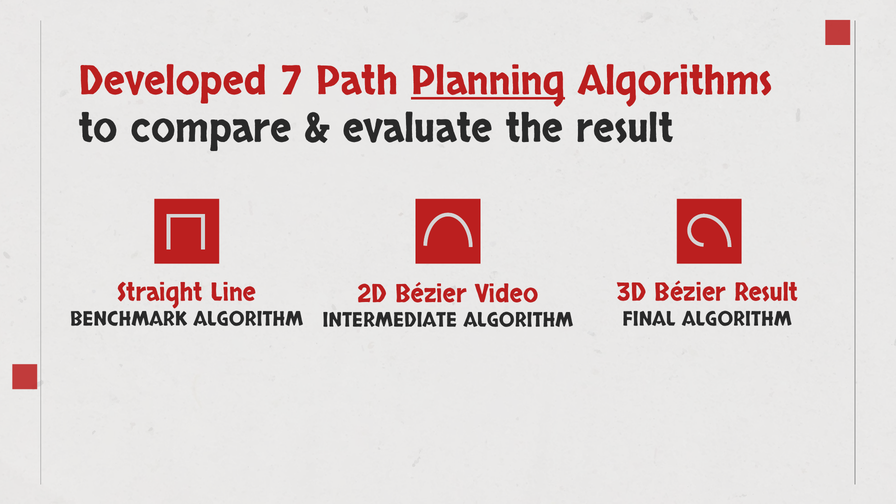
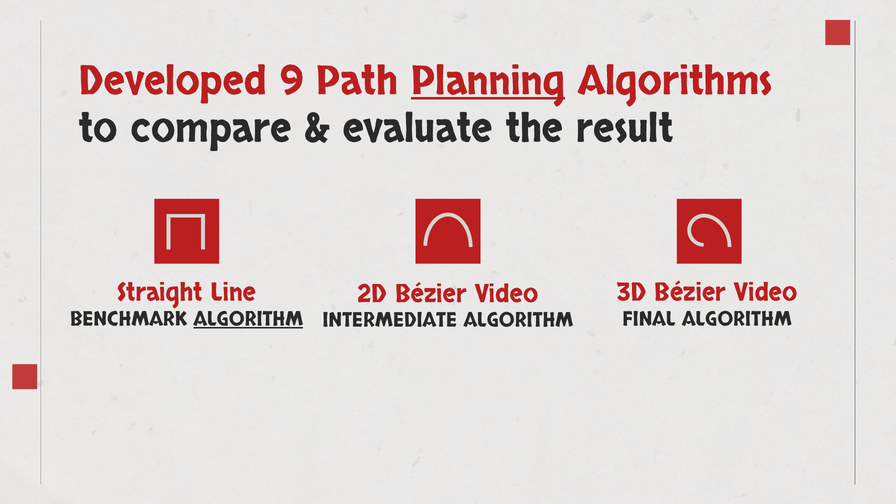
7: 7 -> 9
3D Bézier Result: Result -> Video
ALGORITHM at (248, 319) underline: none -> present
